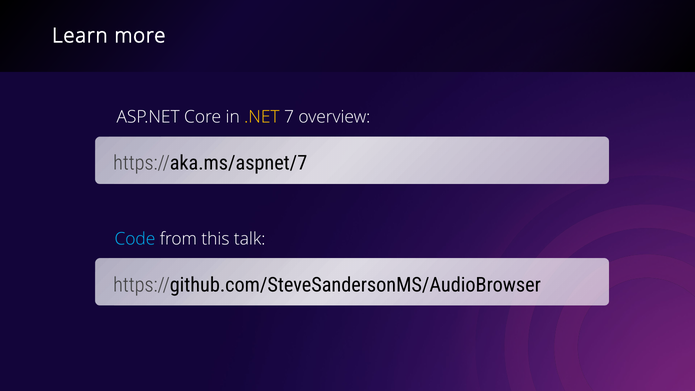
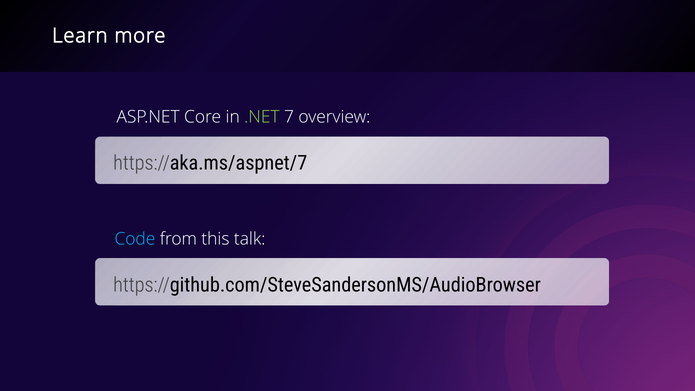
.NET colour: yellow -> light green
